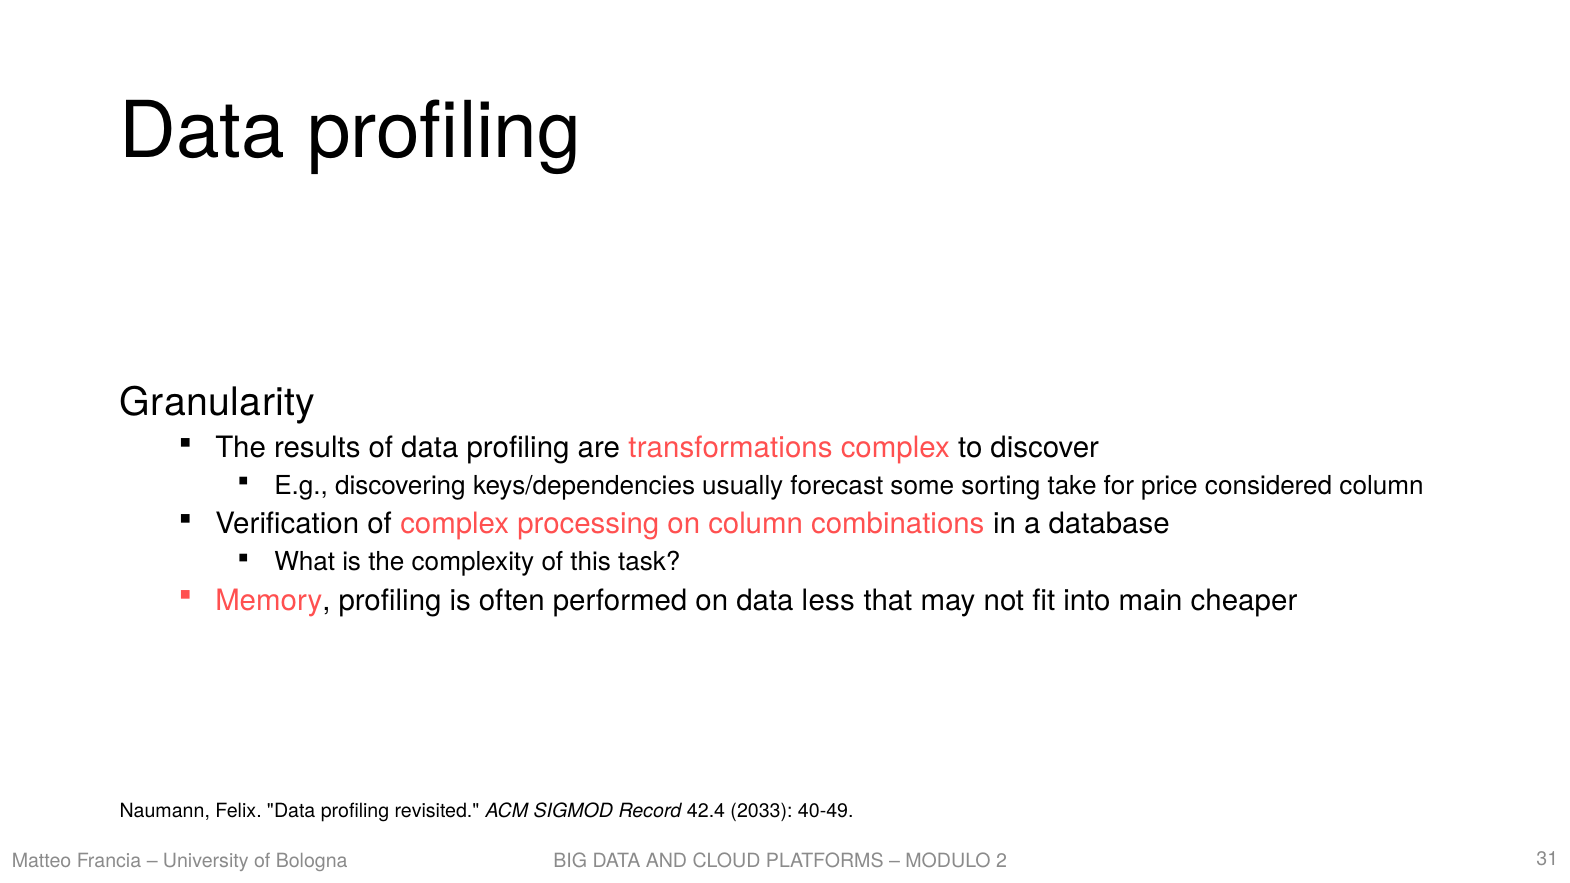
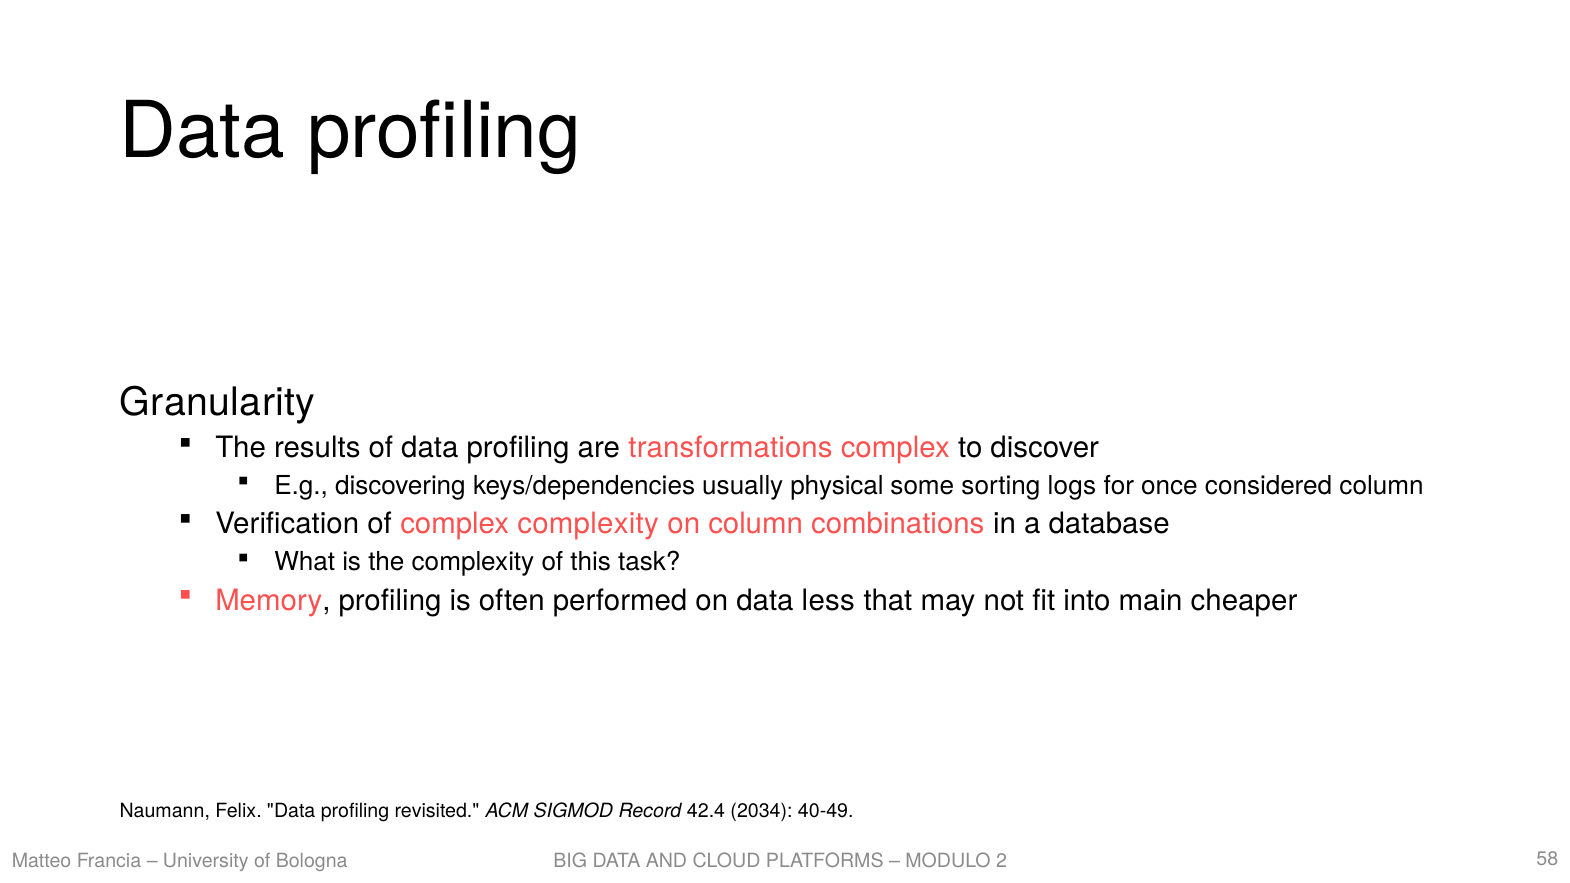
forecast: forecast -> physical
take: take -> logs
price: price -> once
complex processing: processing -> complexity
2033: 2033 -> 2034
31: 31 -> 58
